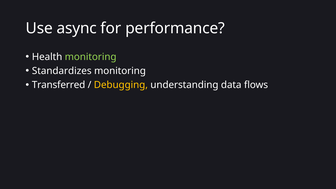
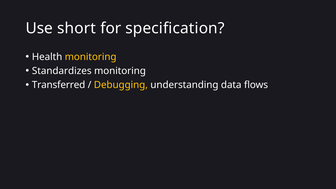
async: async -> short
performance: performance -> specification
monitoring at (91, 57) colour: light green -> yellow
